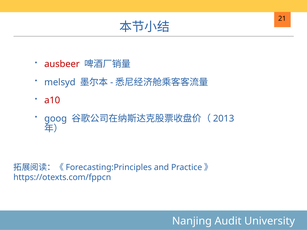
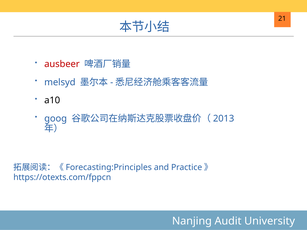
a10 colour: red -> black
